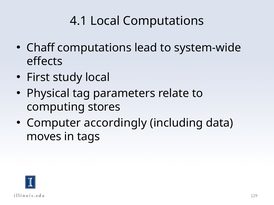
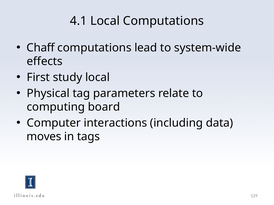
stores: stores -> board
accordingly: accordingly -> interactions
